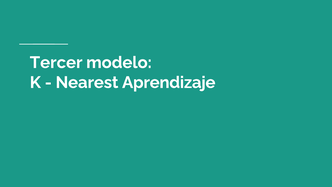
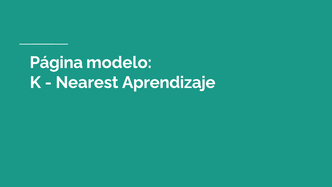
Tercer: Tercer -> Página
